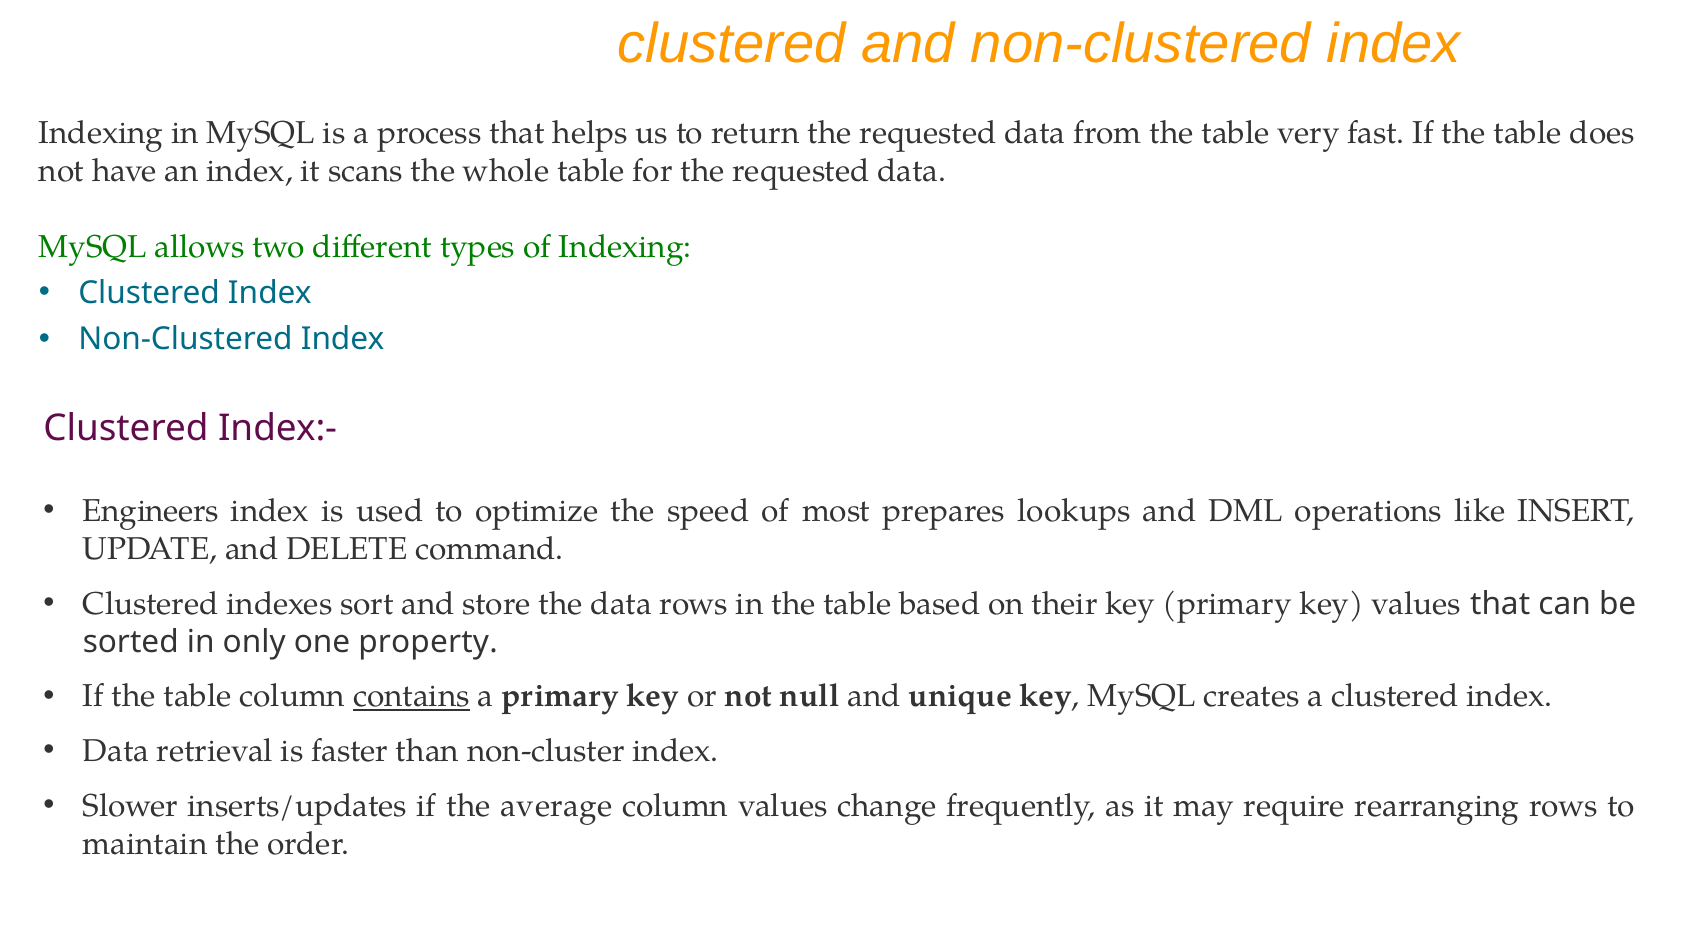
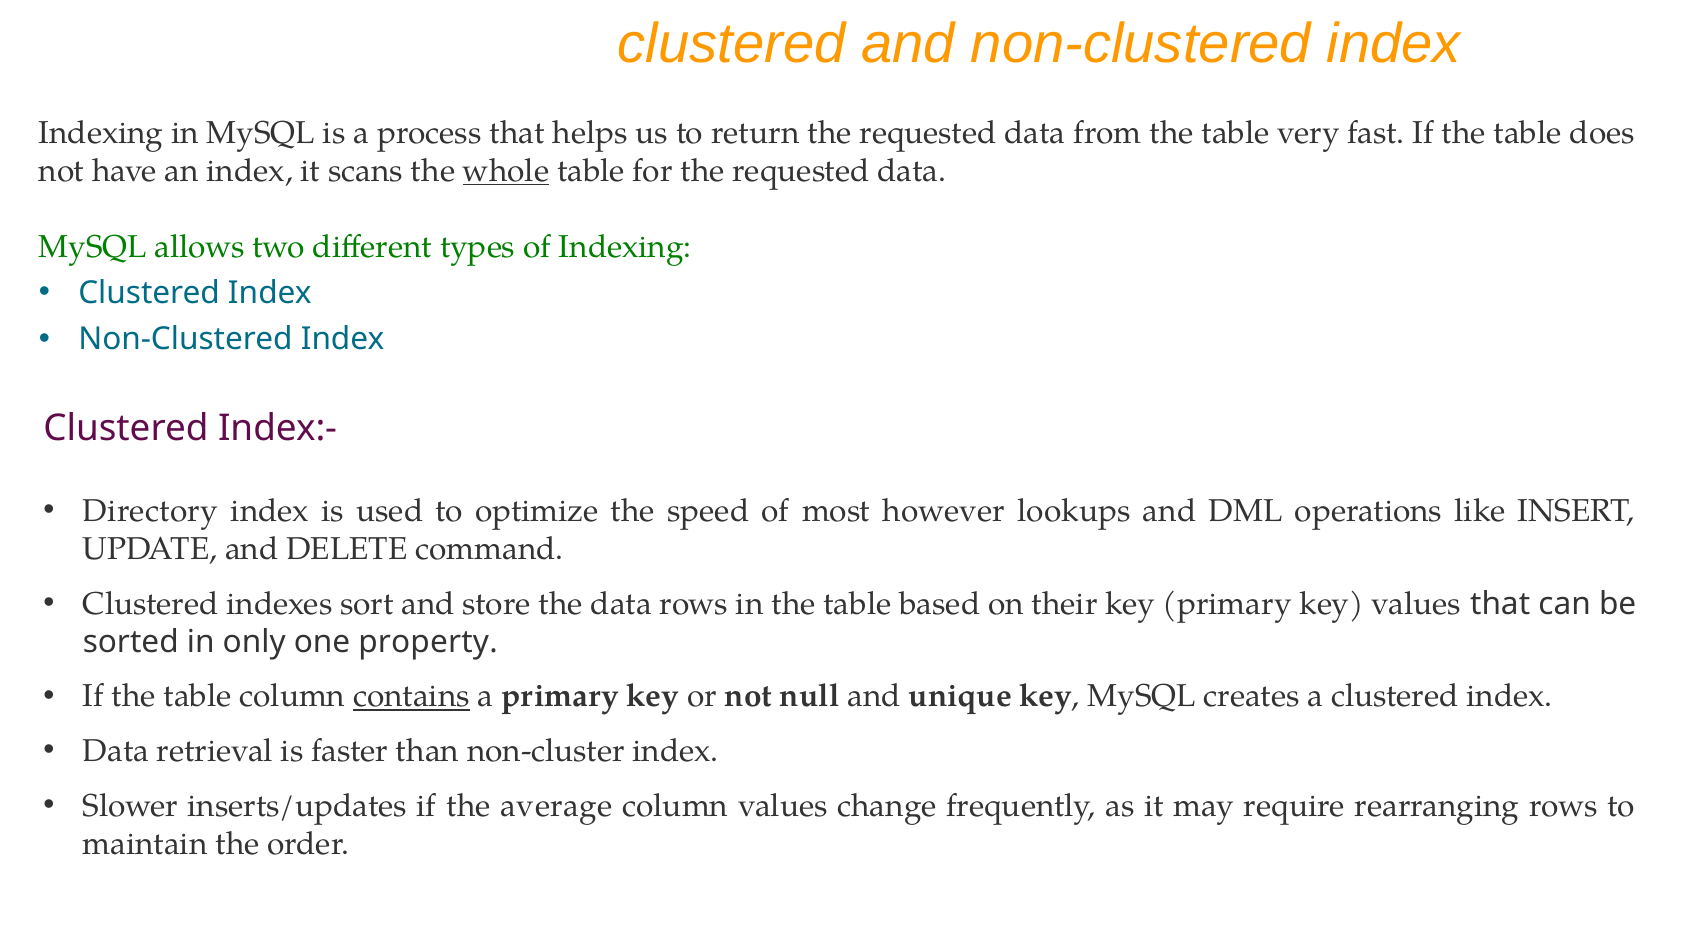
whole underline: none -> present
Engineers: Engineers -> Directory
prepares: prepares -> however
